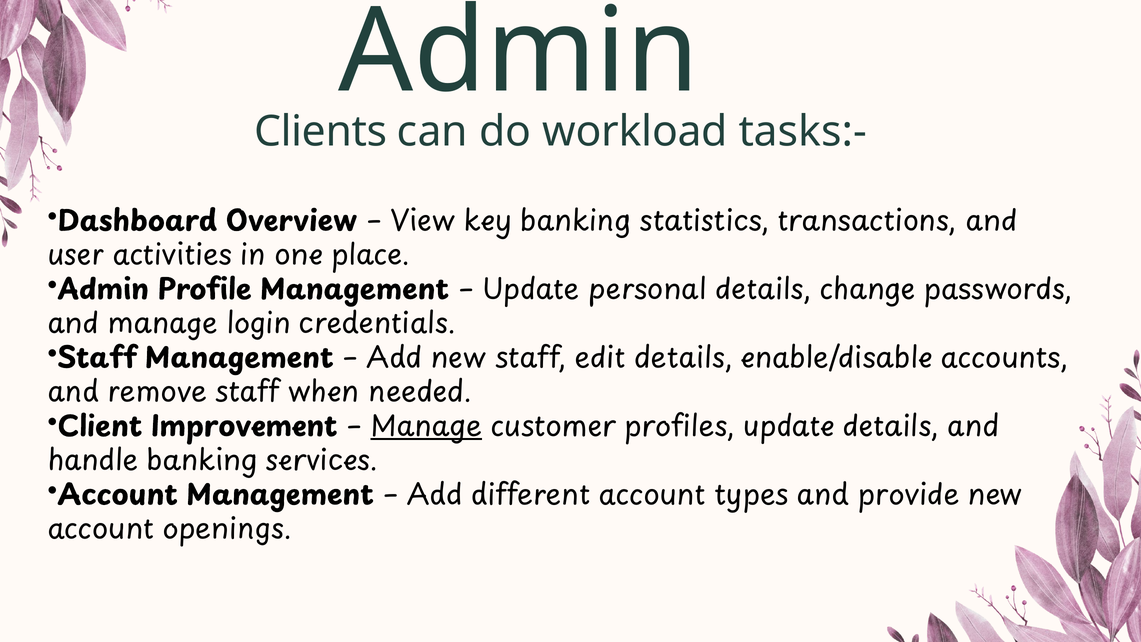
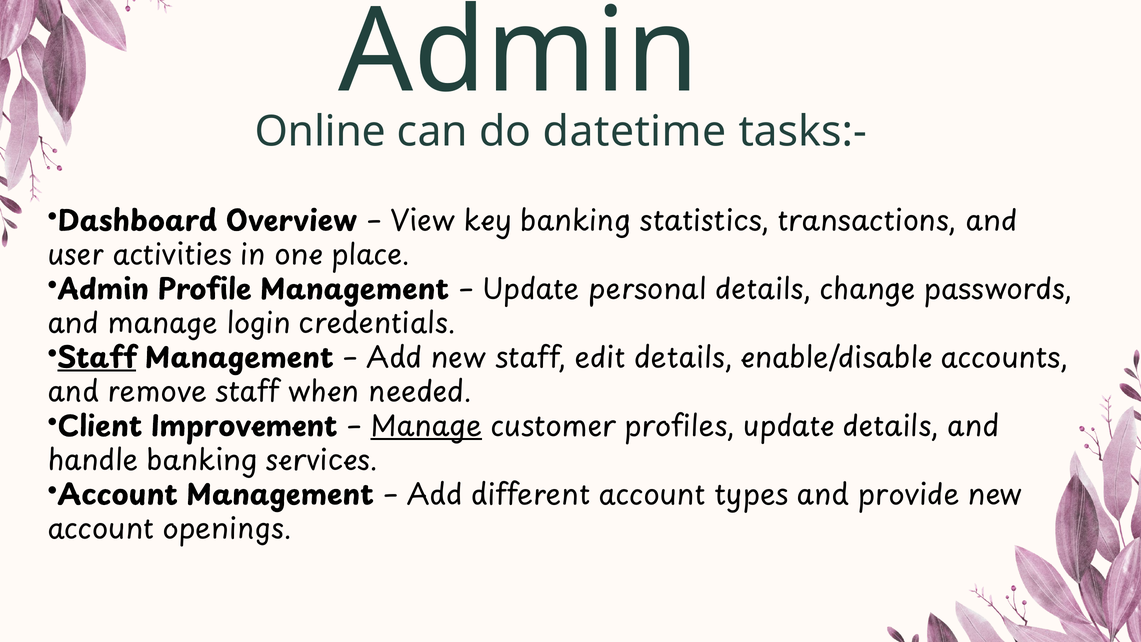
Clients: Clients -> Online
workload: workload -> datetime
Staff at (97, 358) underline: none -> present
